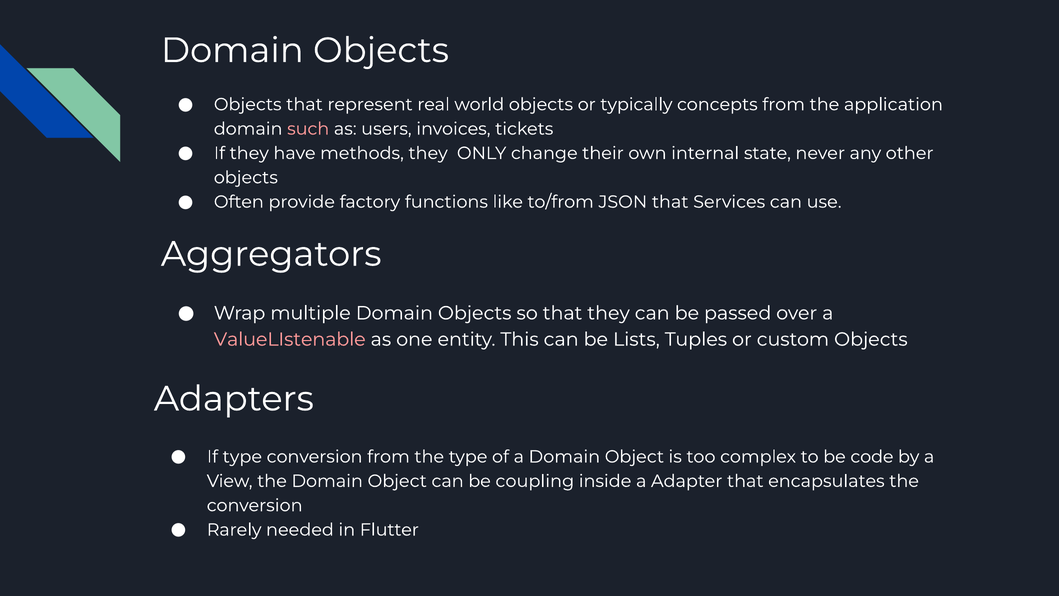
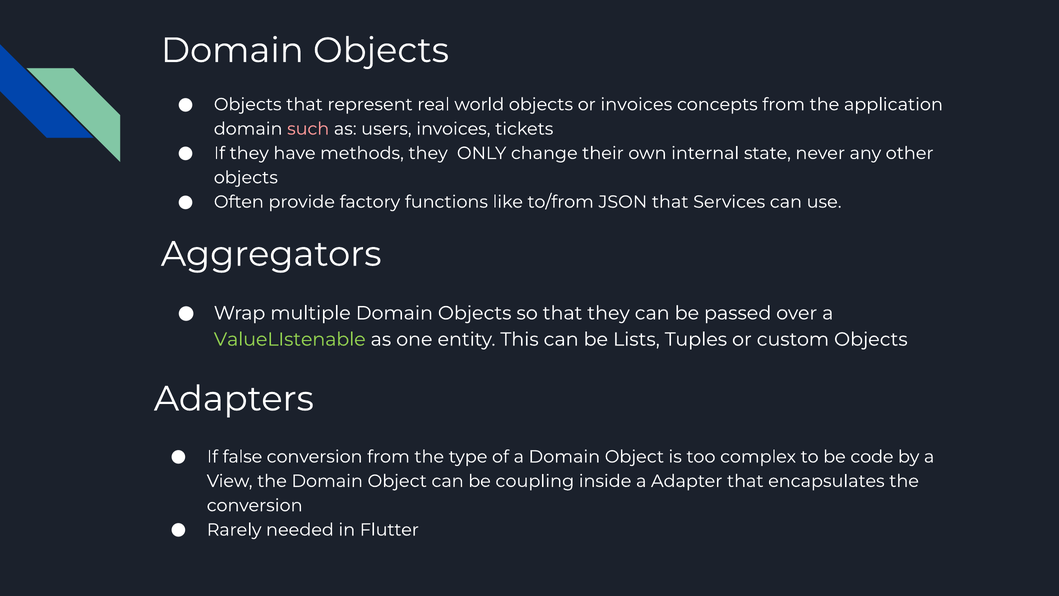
or typically: typically -> invoices
ValueLIstenable colour: pink -> light green
If type: type -> false
